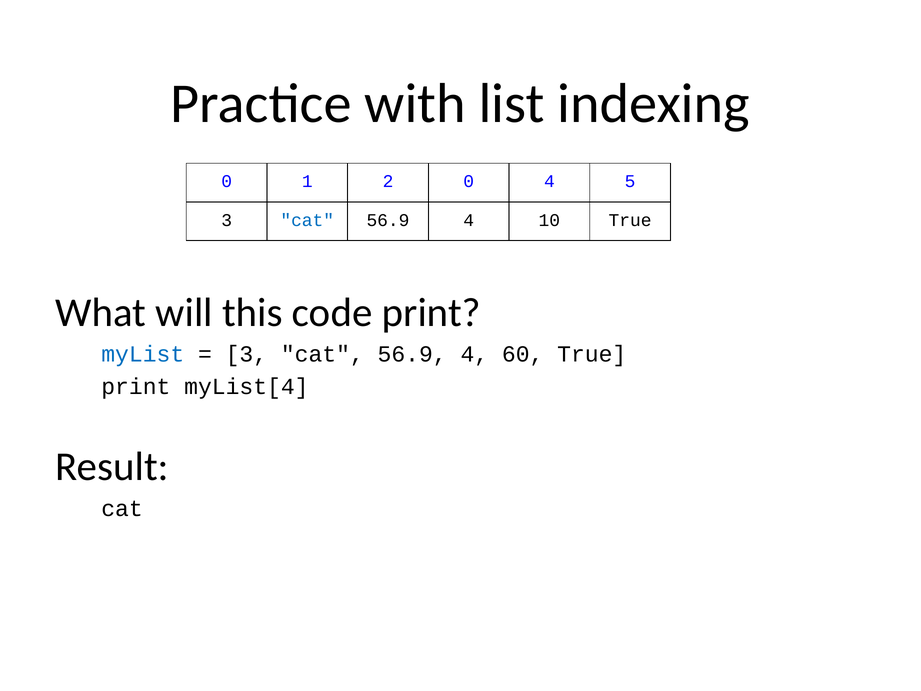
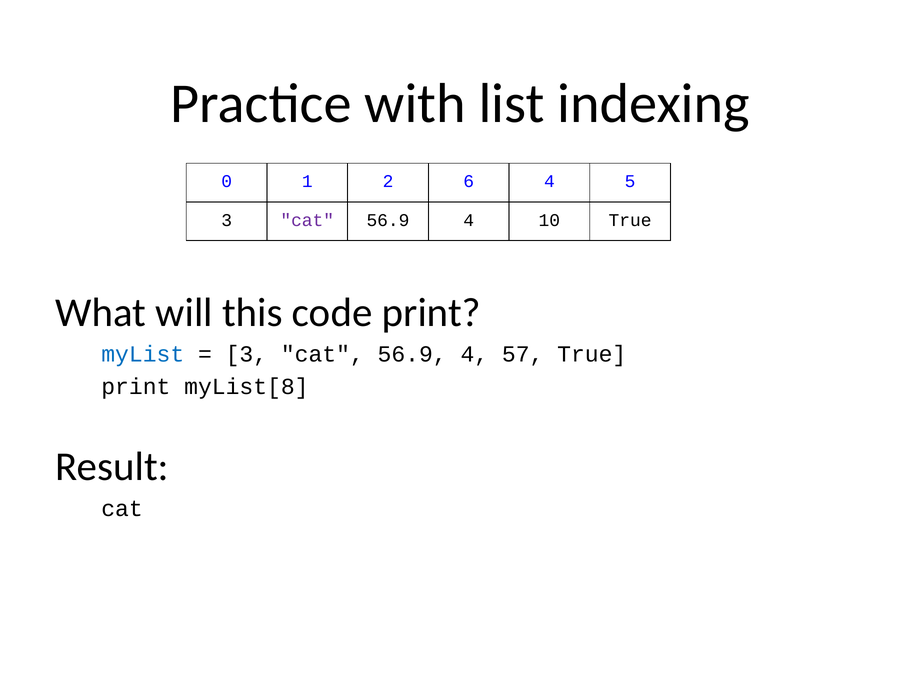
2 0: 0 -> 6
cat at (307, 220) colour: blue -> purple
60: 60 -> 57
myList[4: myList[4 -> myList[8
